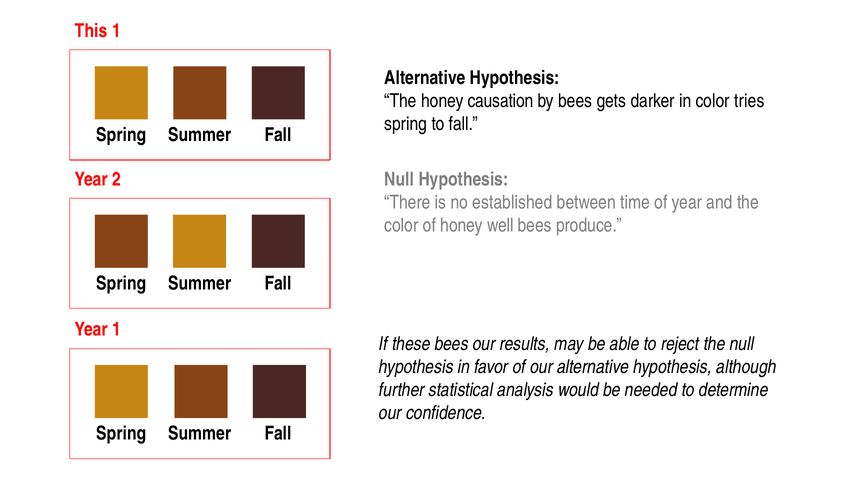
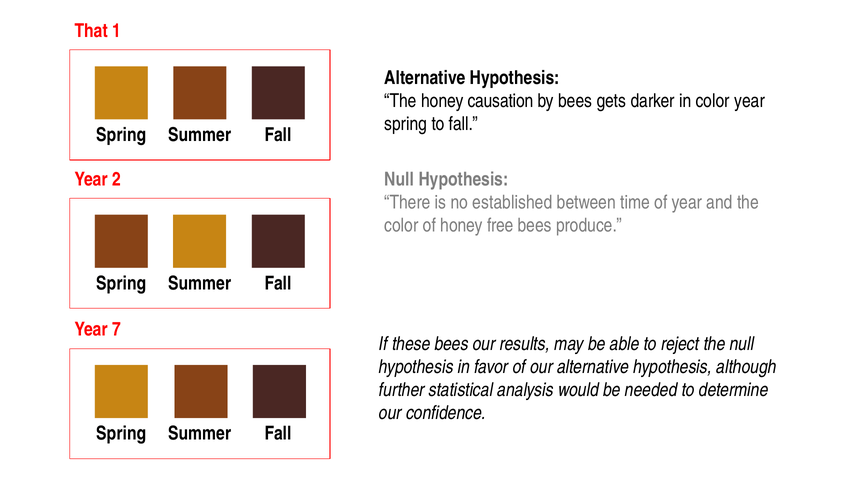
This: This -> That
color tries: tries -> year
well: well -> free
Year 1: 1 -> 7
